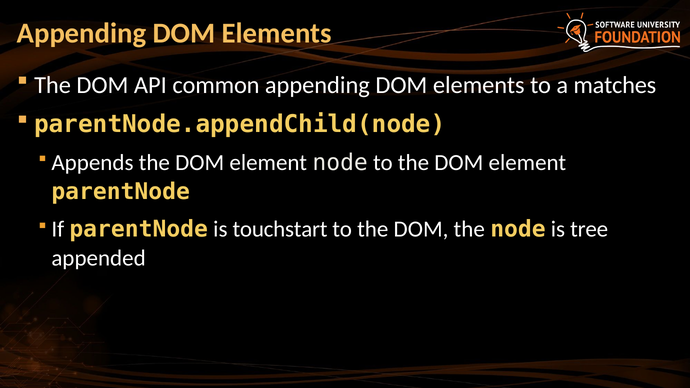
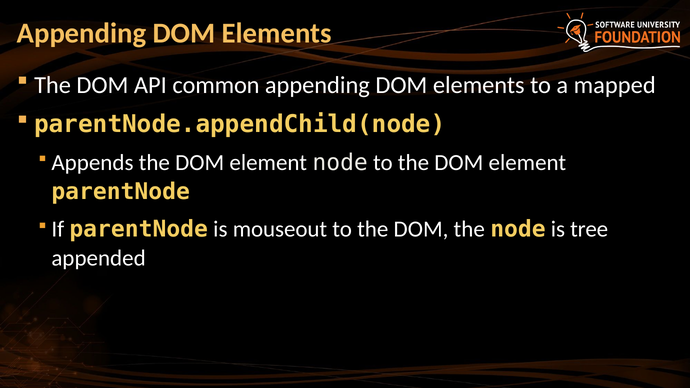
matches: matches -> mapped
touchstart: touchstart -> mouseout
